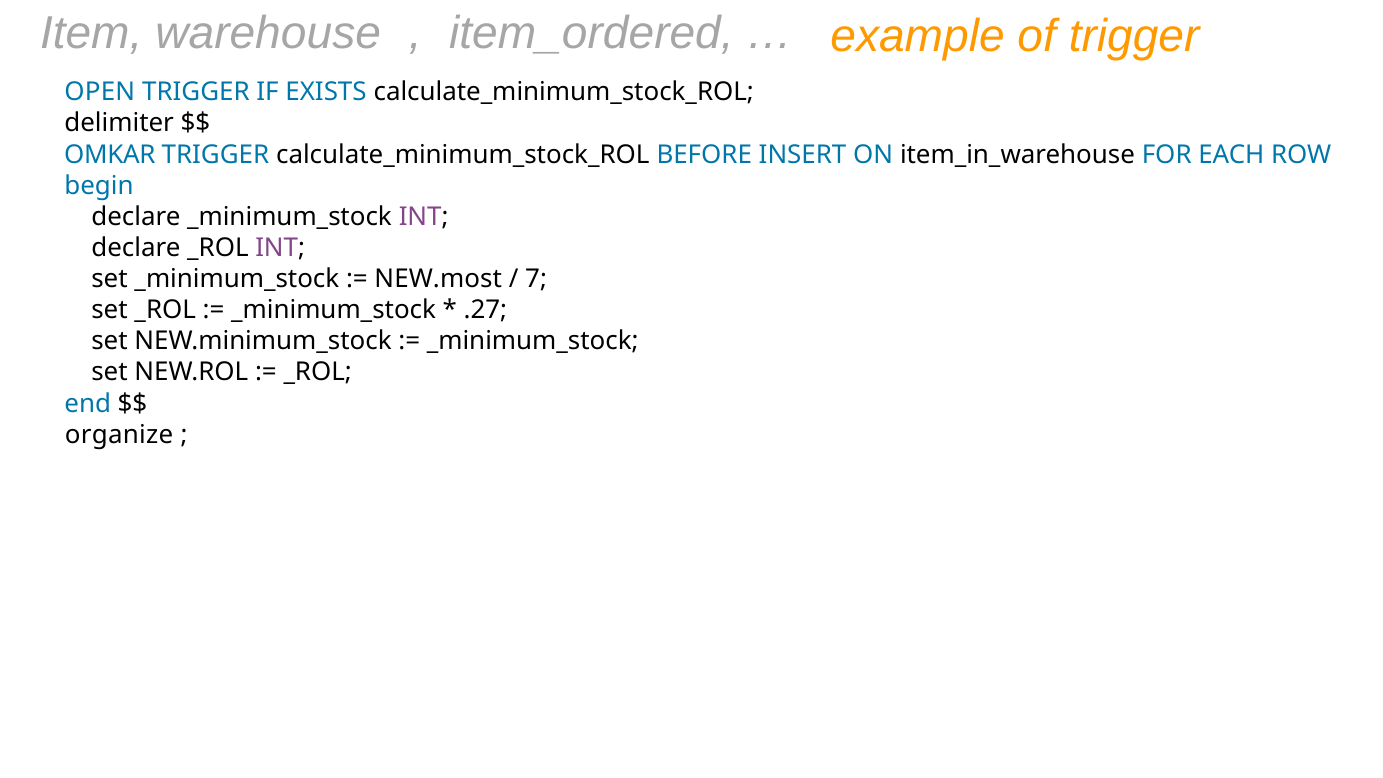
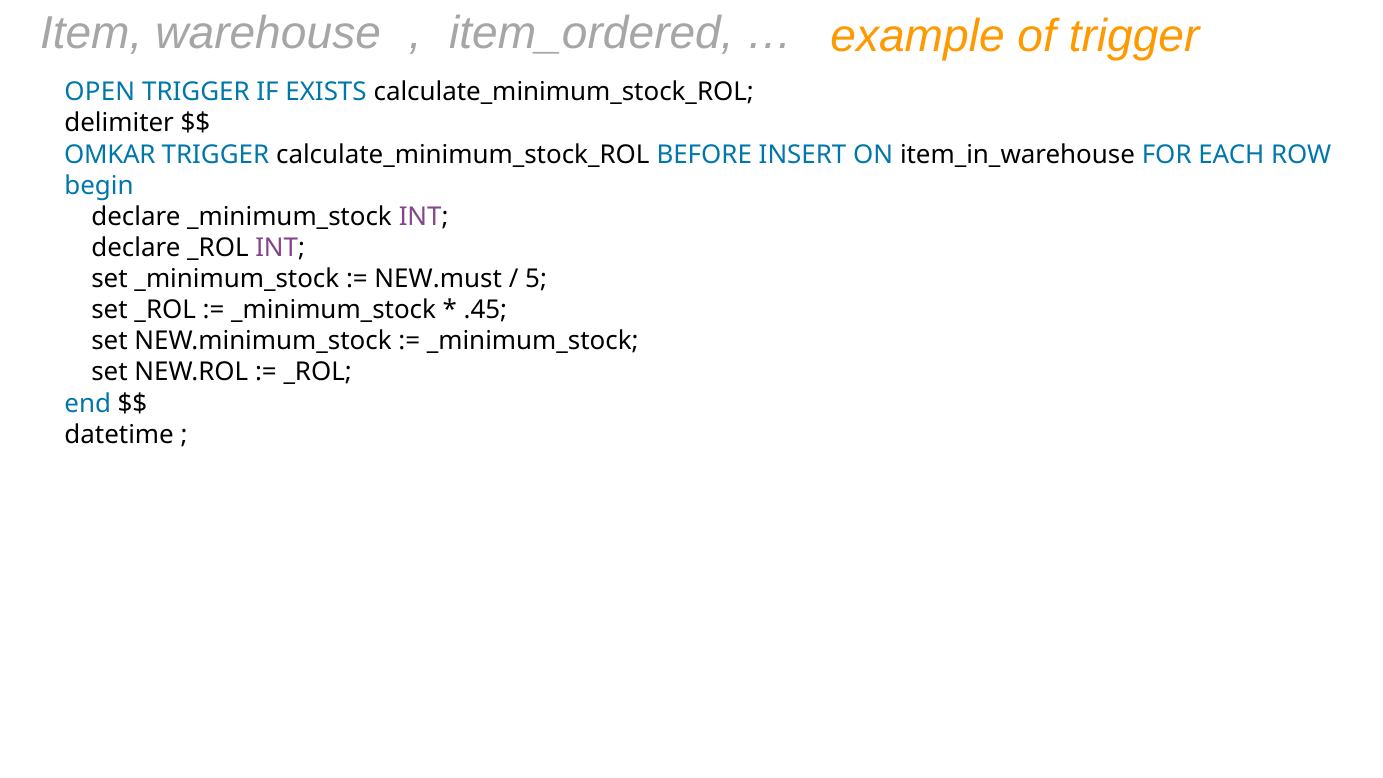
NEW.most: NEW.most -> NEW.must
7: 7 -> 5
.27: .27 -> .45
organize: organize -> datetime
